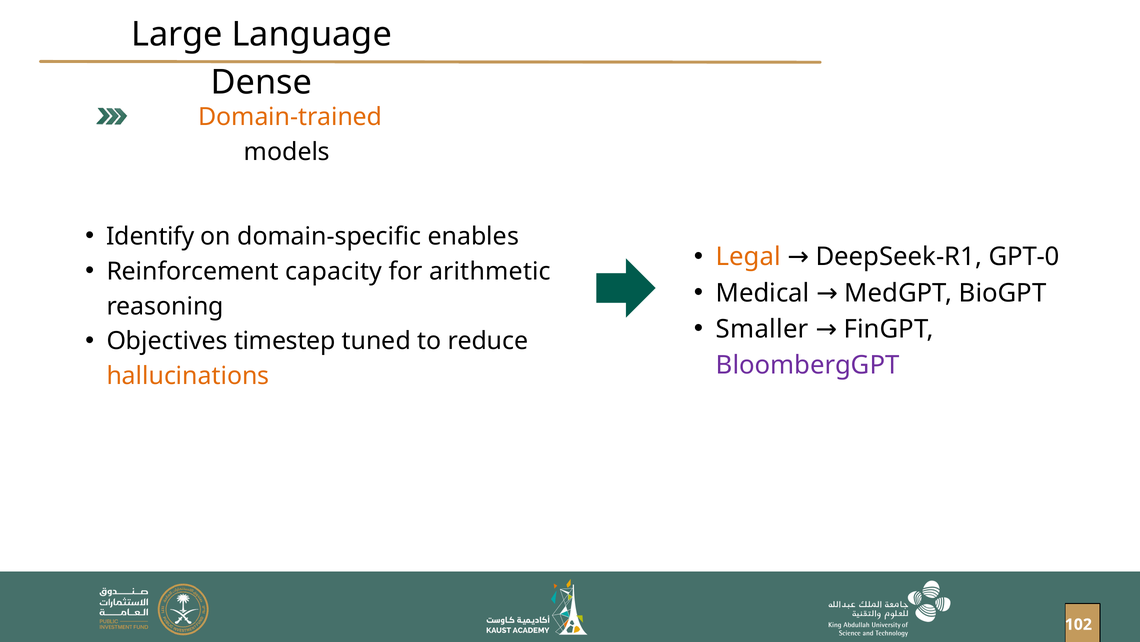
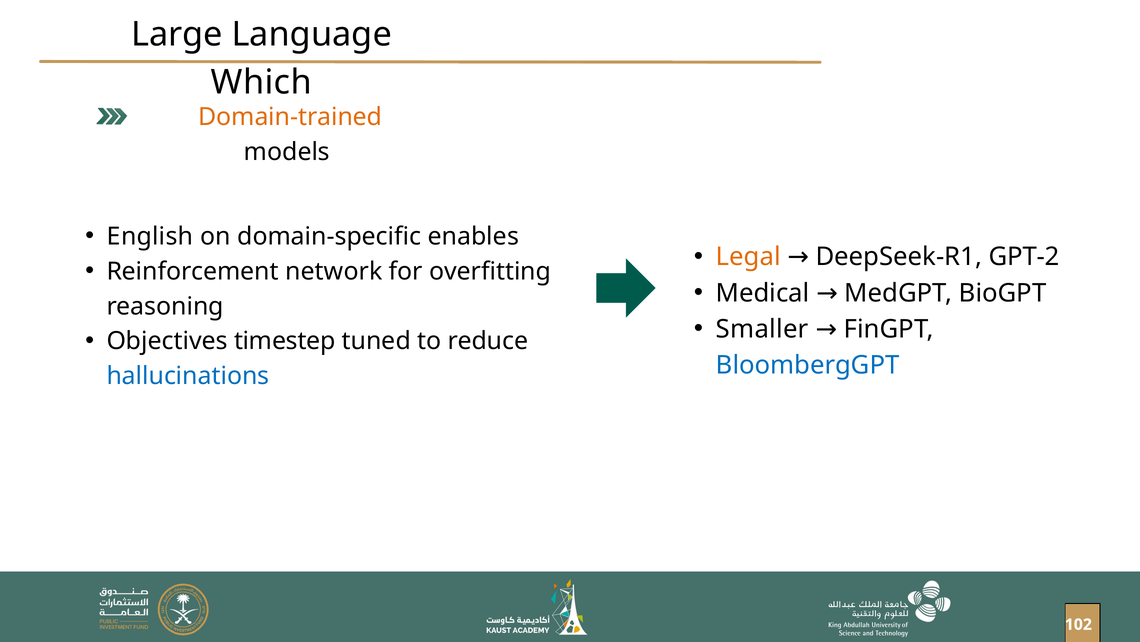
Dense: Dense -> Which
Identify: Identify -> English
GPT-0: GPT-0 -> GPT-2
capacity: capacity -> network
arithmetic: arithmetic -> overfitting
BloombergGPT colour: purple -> blue
hallucinations colour: orange -> blue
